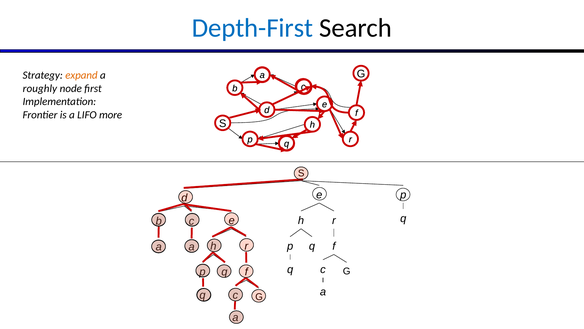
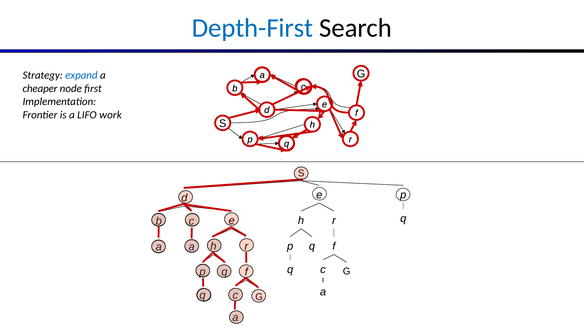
expand colour: orange -> blue
roughly: roughly -> cheaper
more: more -> work
